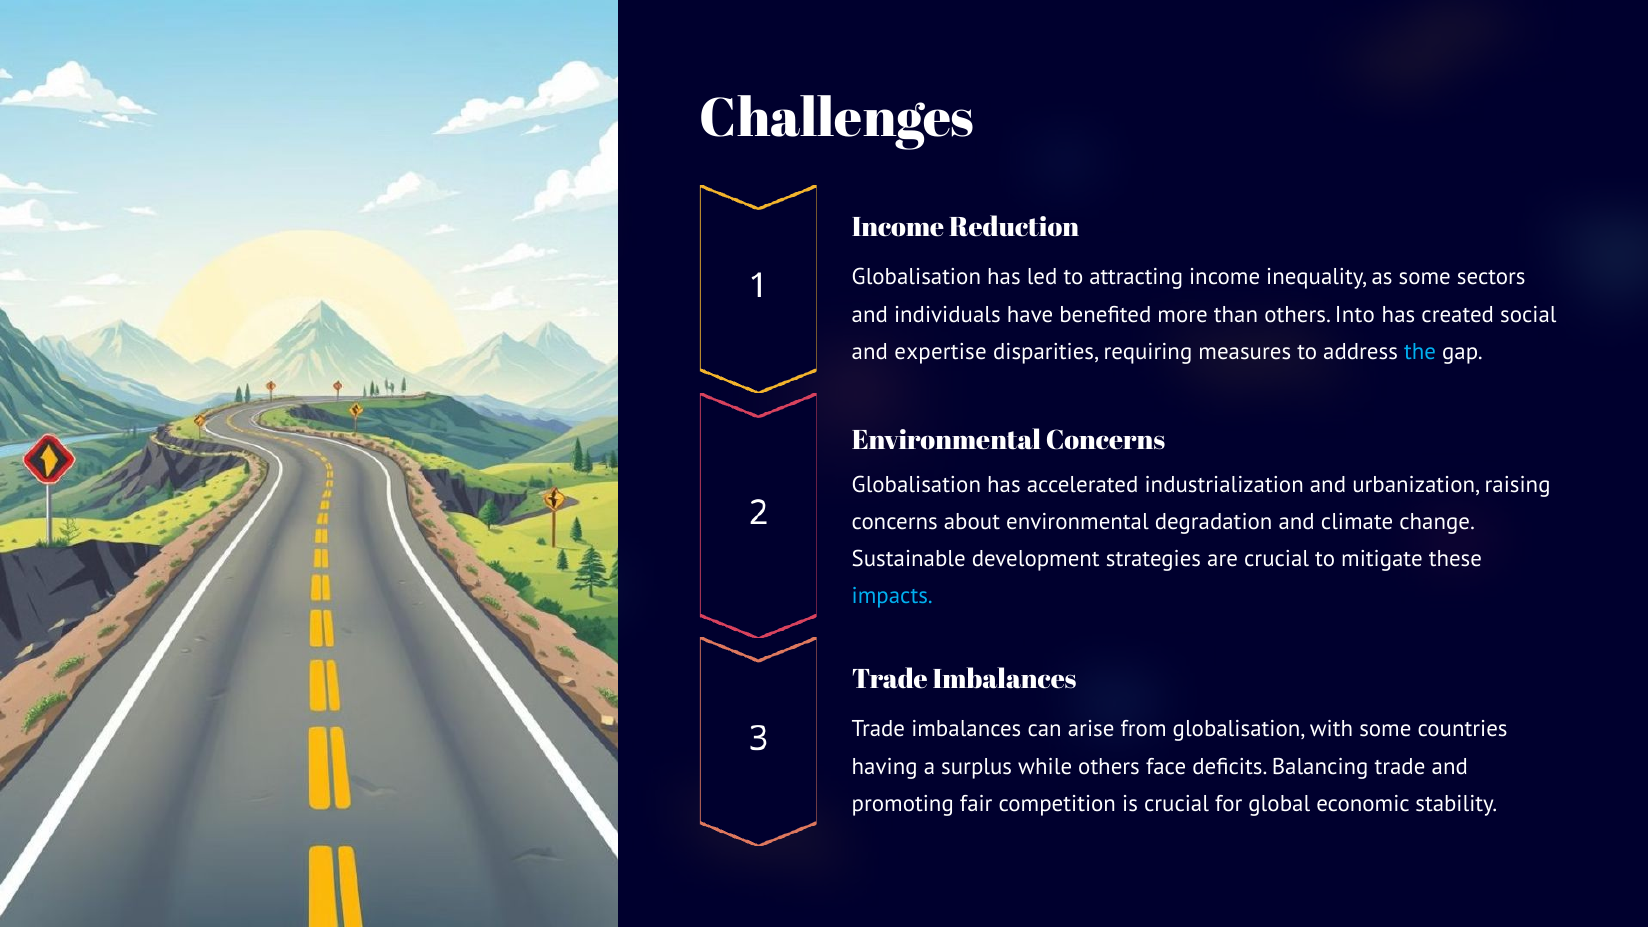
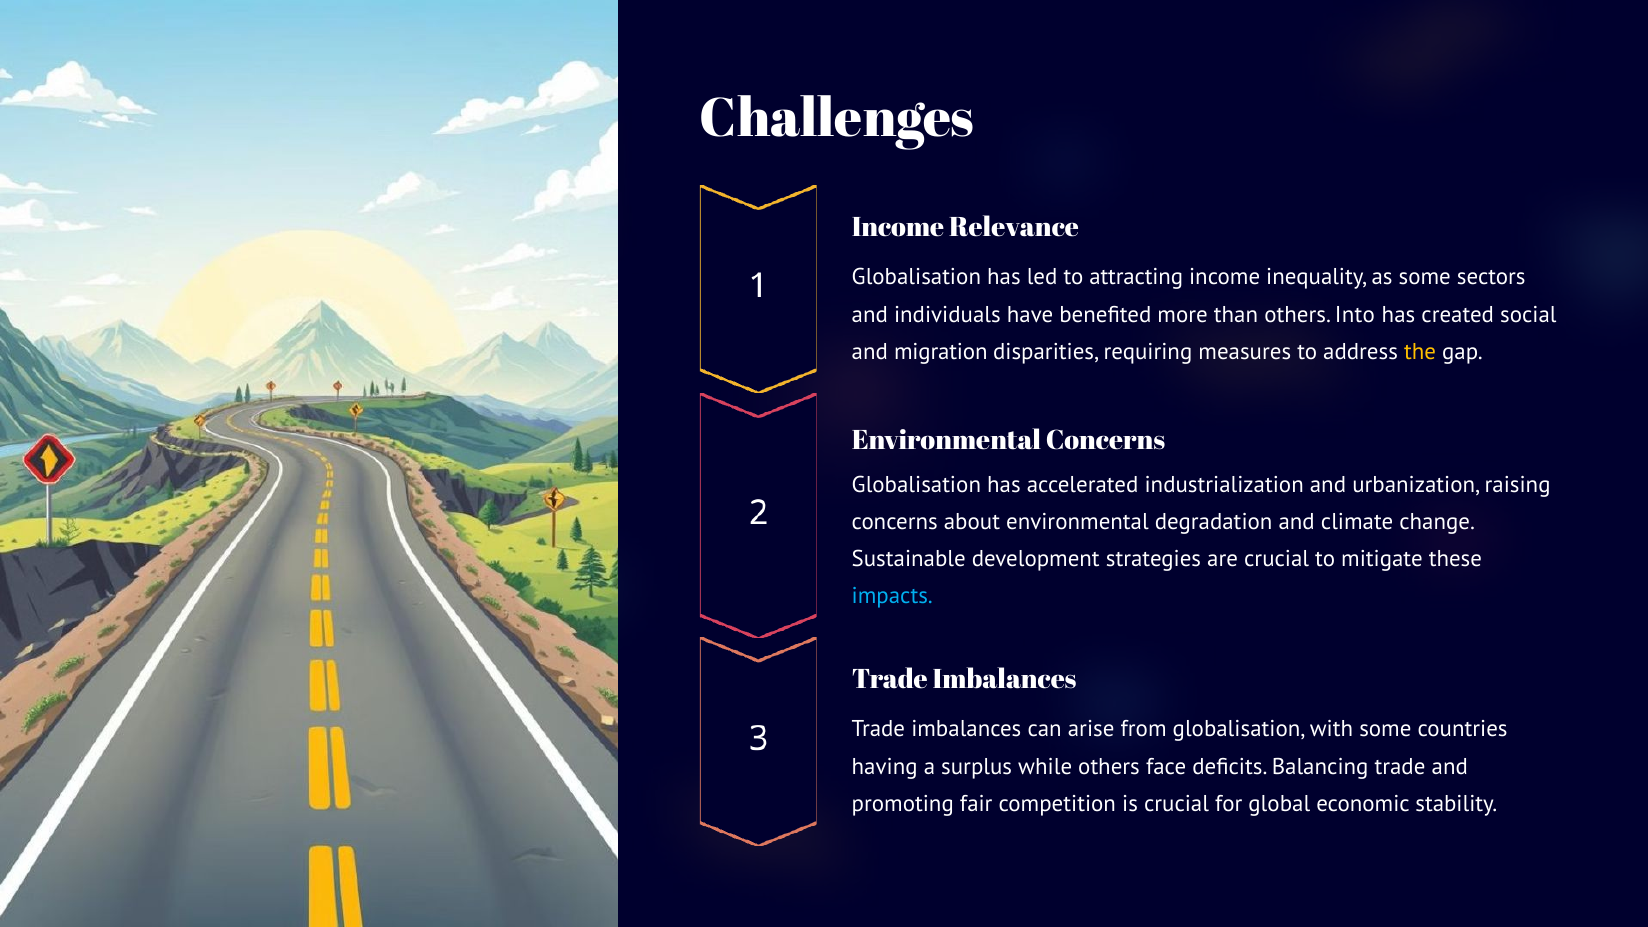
Reduction: Reduction -> Relevance
expertise: expertise -> migration
the colour: light blue -> yellow
